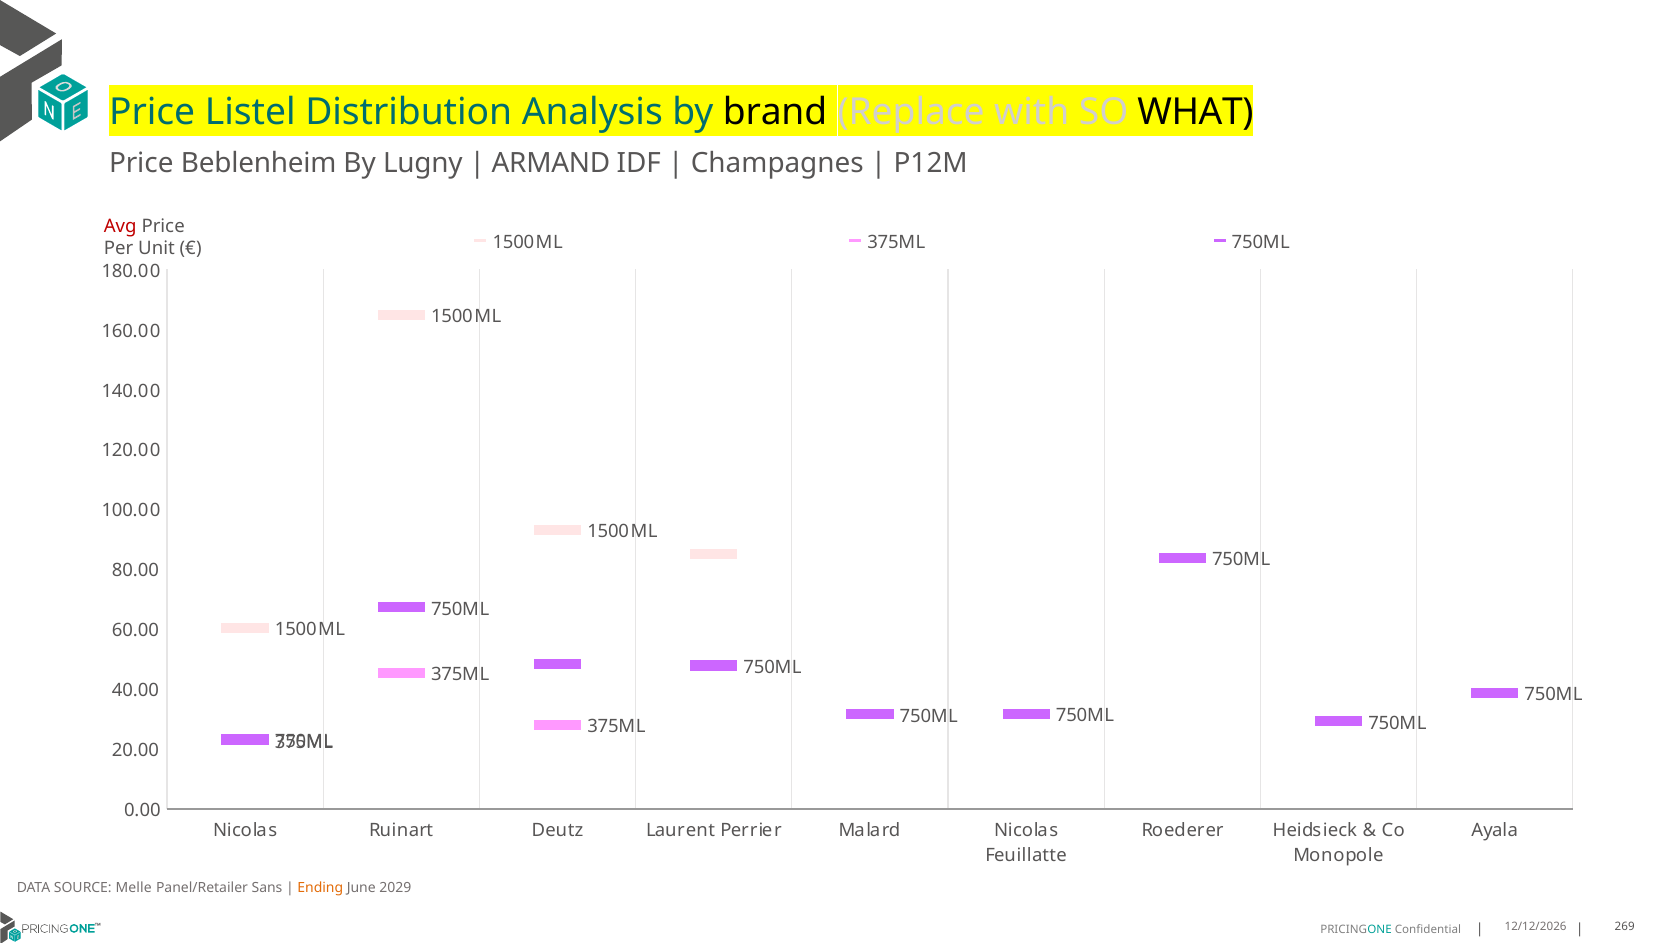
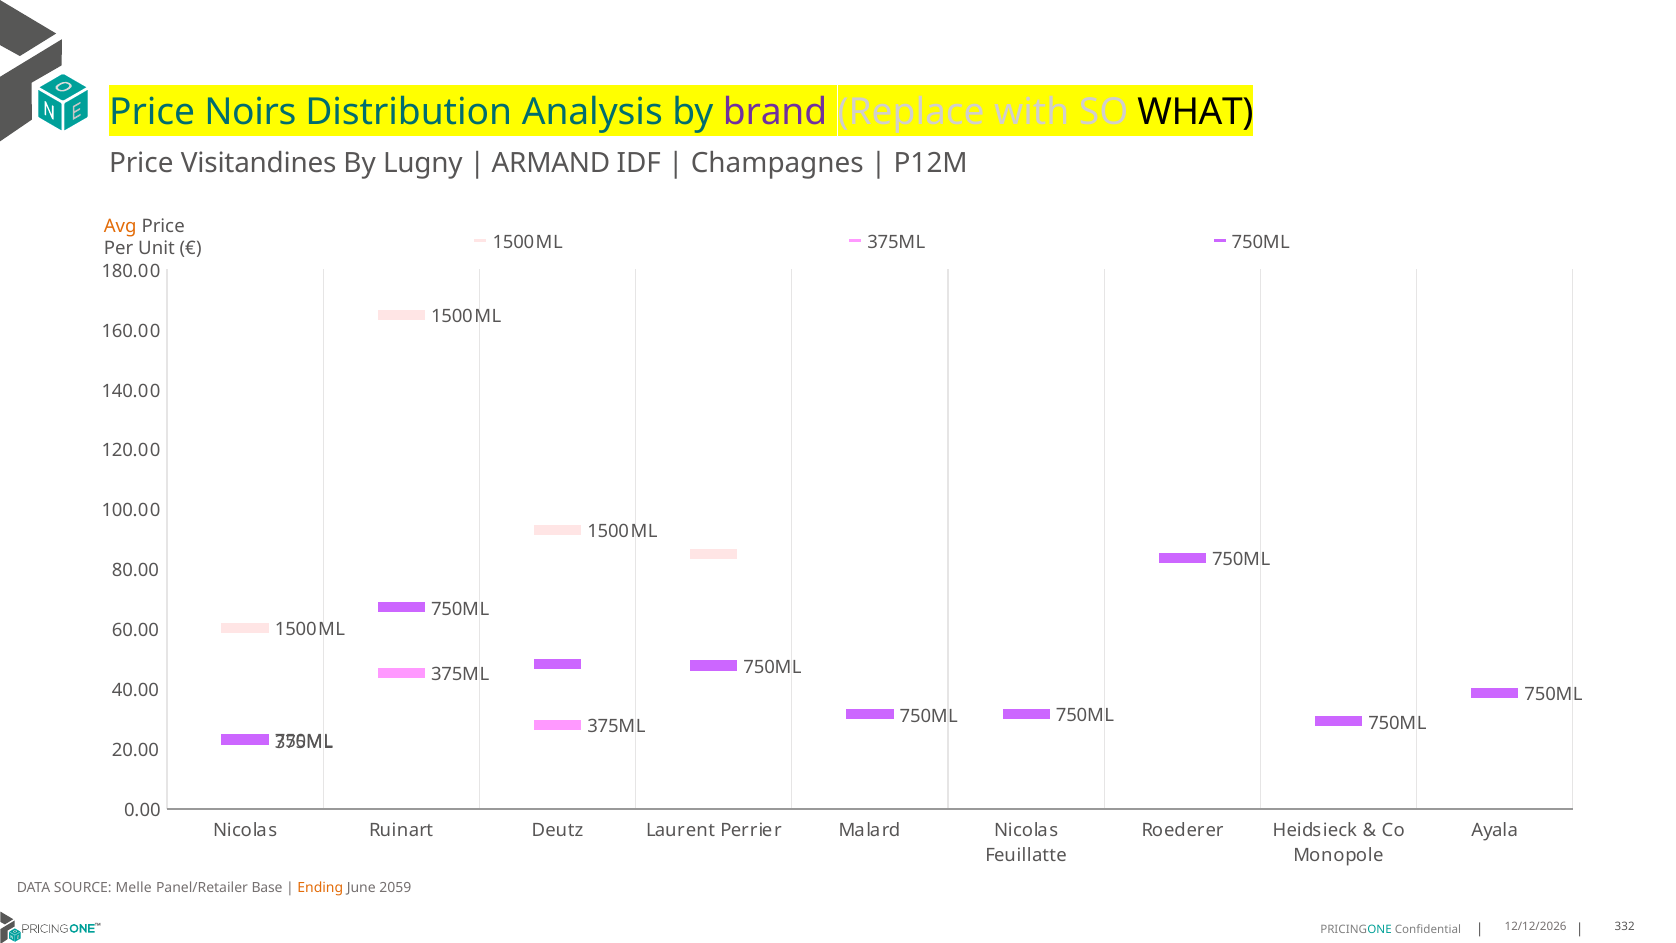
Listel: Listel -> Noirs
brand colour: black -> purple
Beblenheim: Beblenheim -> Visitandines
Avg colour: red -> orange
Sans: Sans -> Base
2029: 2029 -> 2059
269: 269 -> 332
